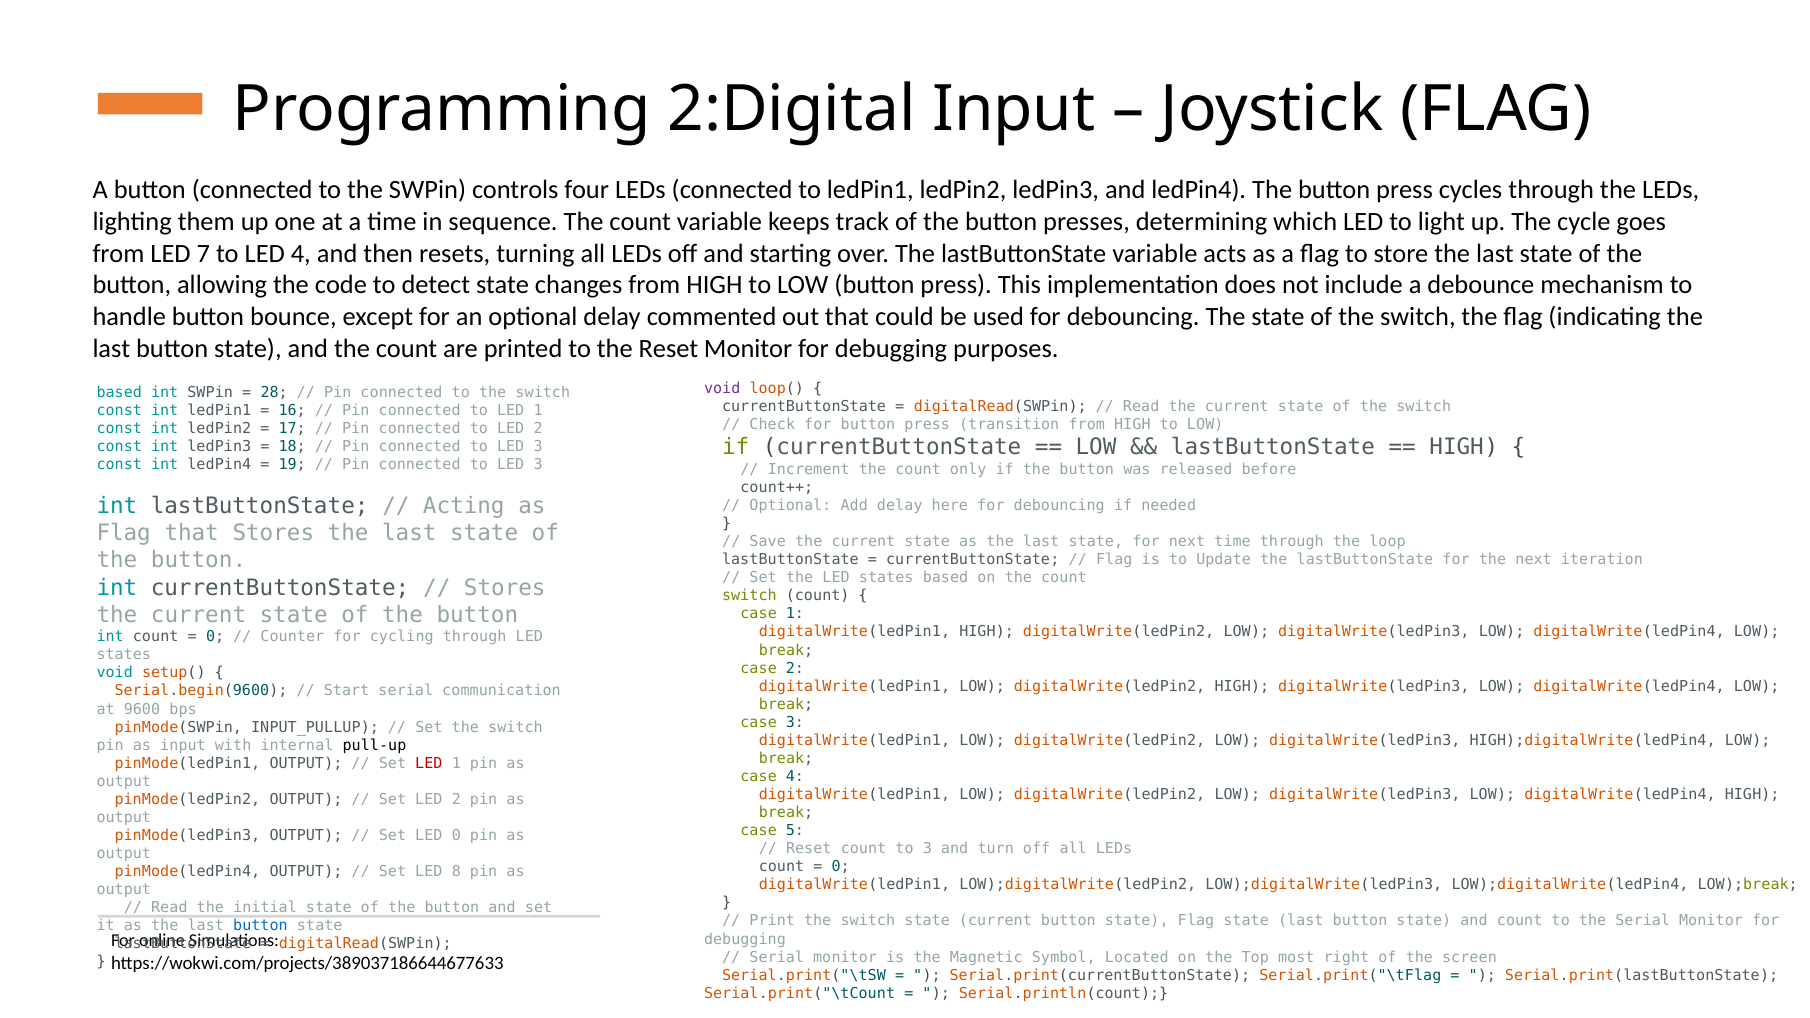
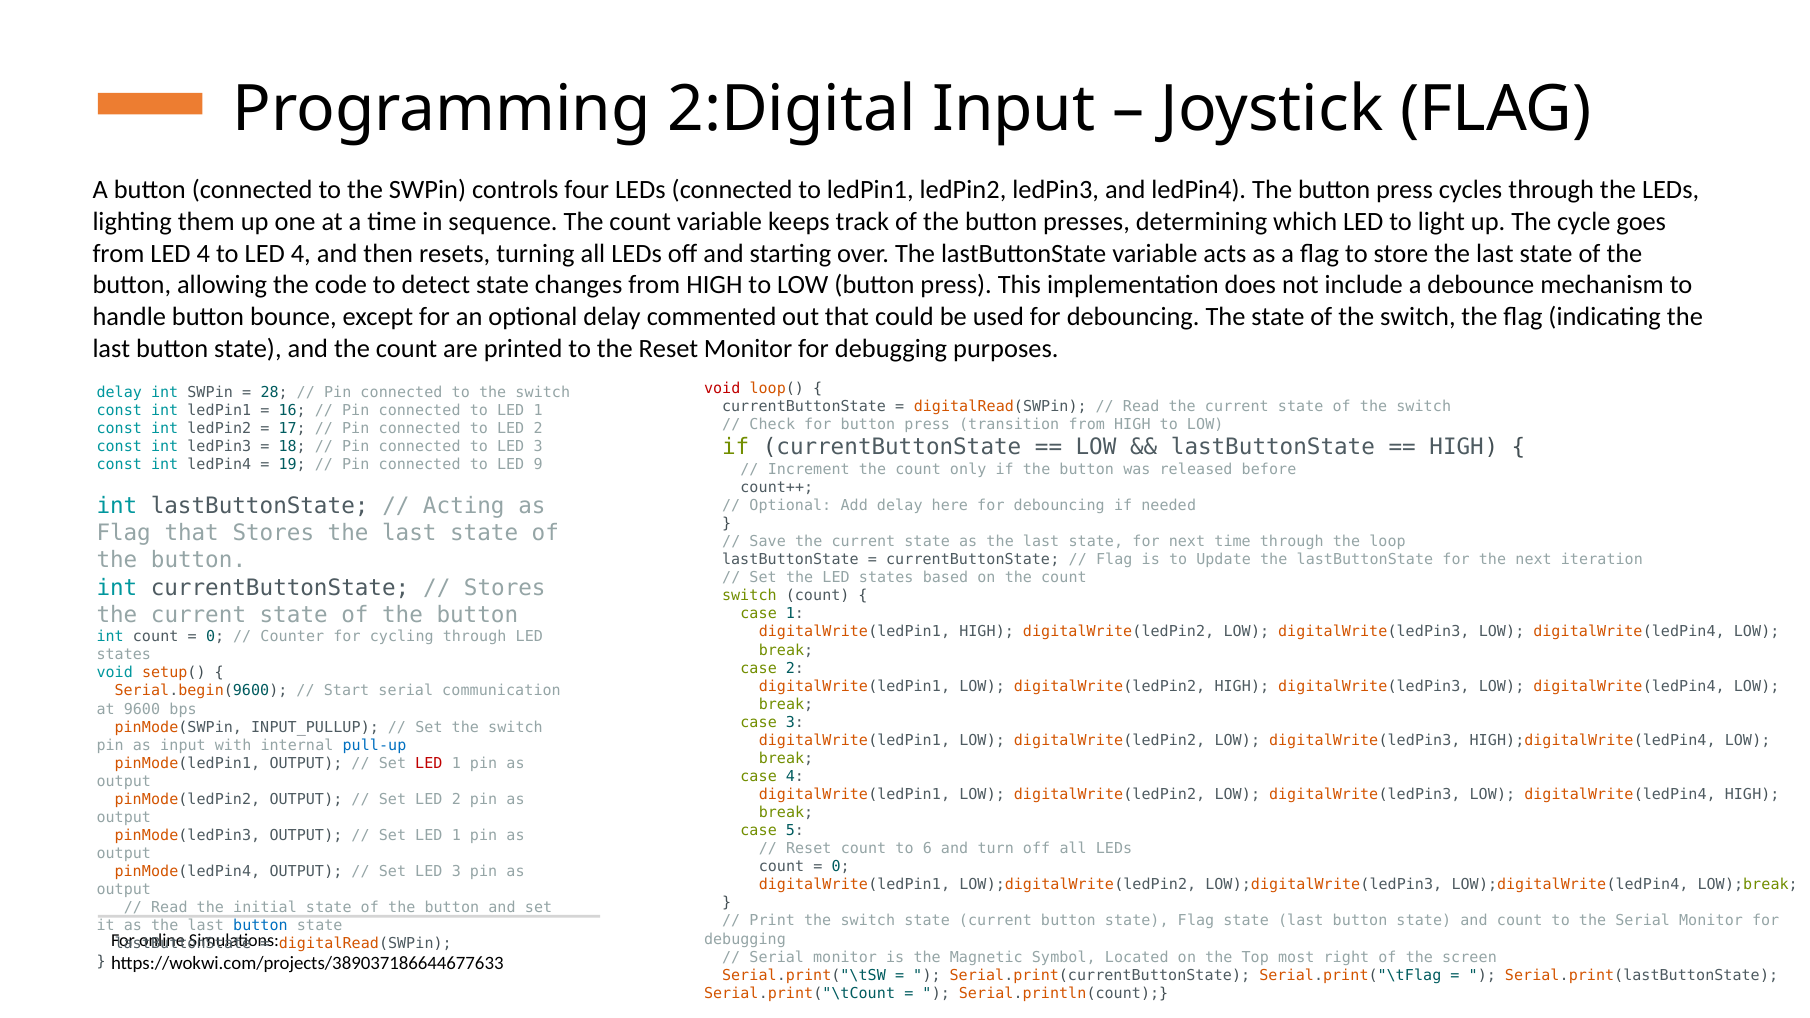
from LED 7: 7 -> 4
void at (722, 388) colour: purple -> red
based at (119, 393): based -> delay
3 at (538, 465): 3 -> 9
pull-up colour: black -> blue
0 at (456, 836): 0 -> 1
to 3: 3 -> 6
Set LED 8: 8 -> 3
